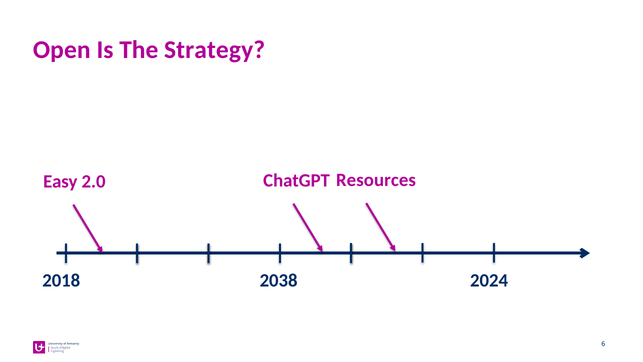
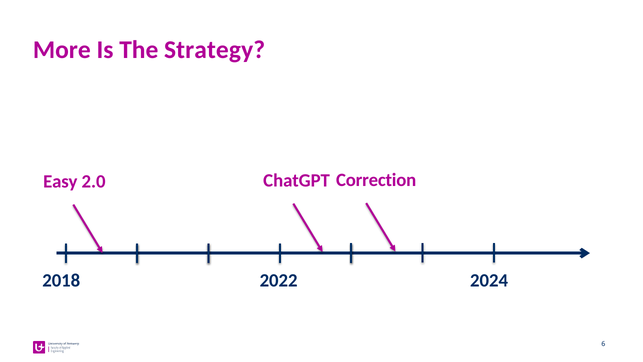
Open: Open -> More
Resources: Resources -> Correction
2038: 2038 -> 2022
